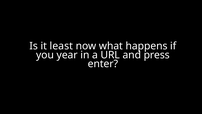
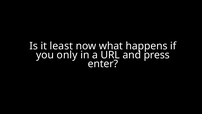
year: year -> only
